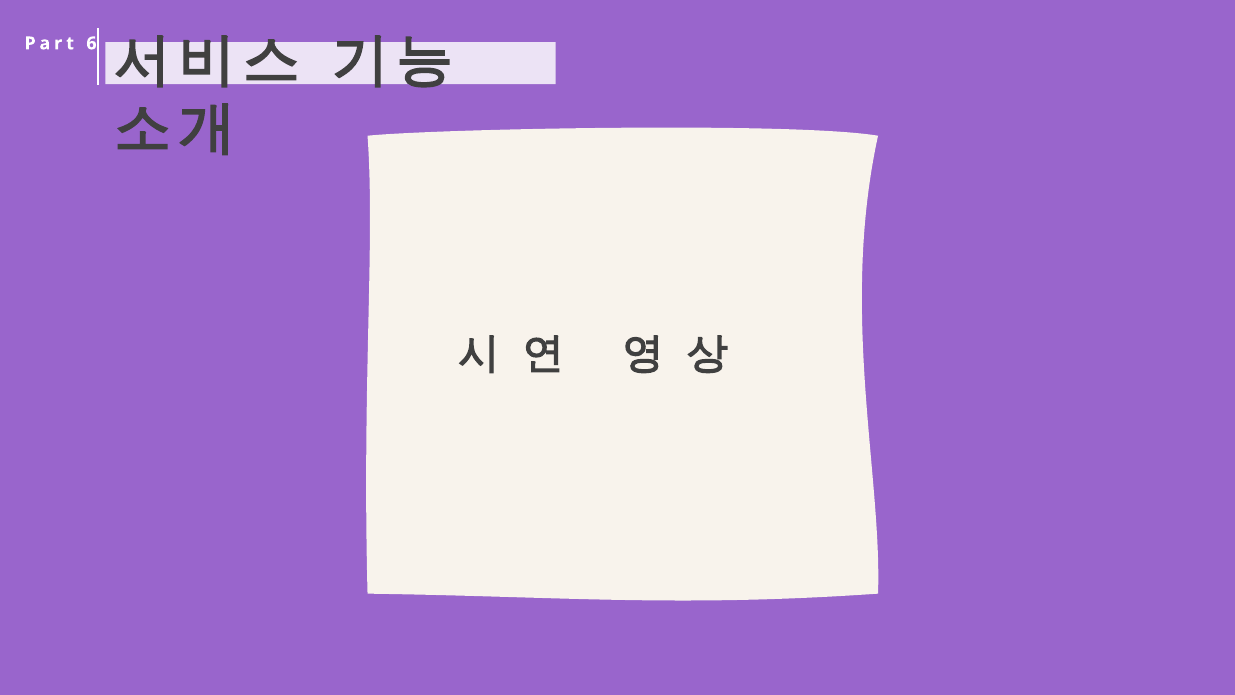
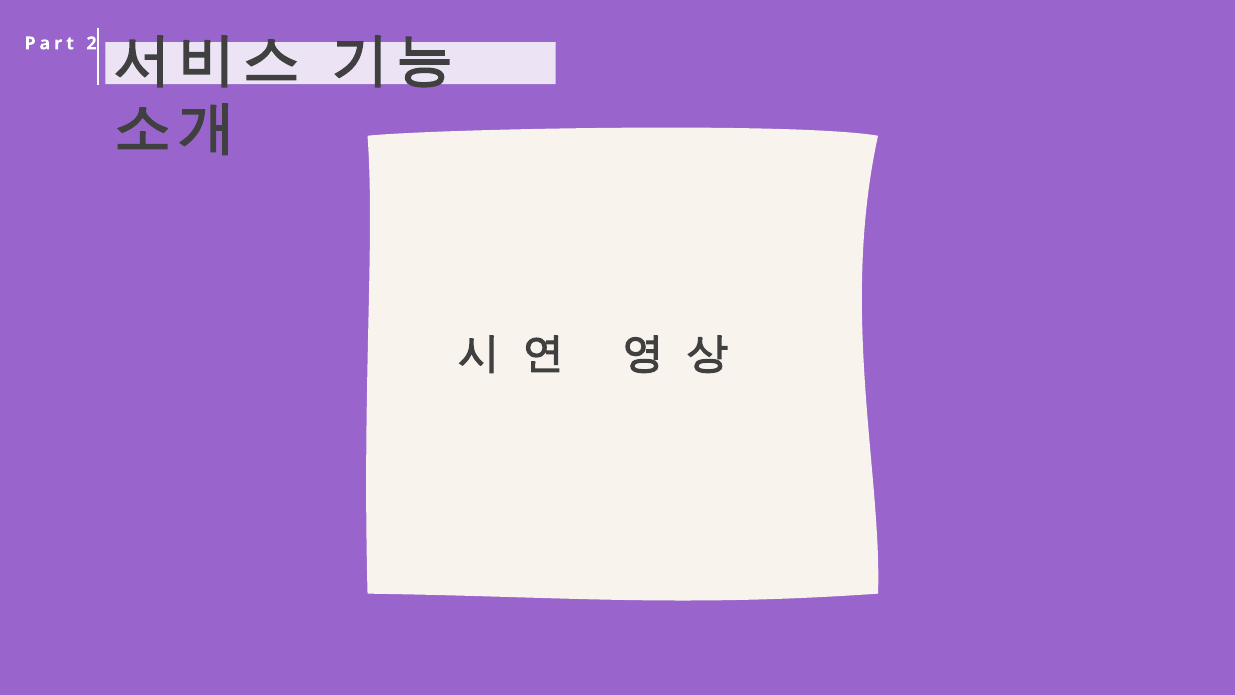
6: 6 -> 2
